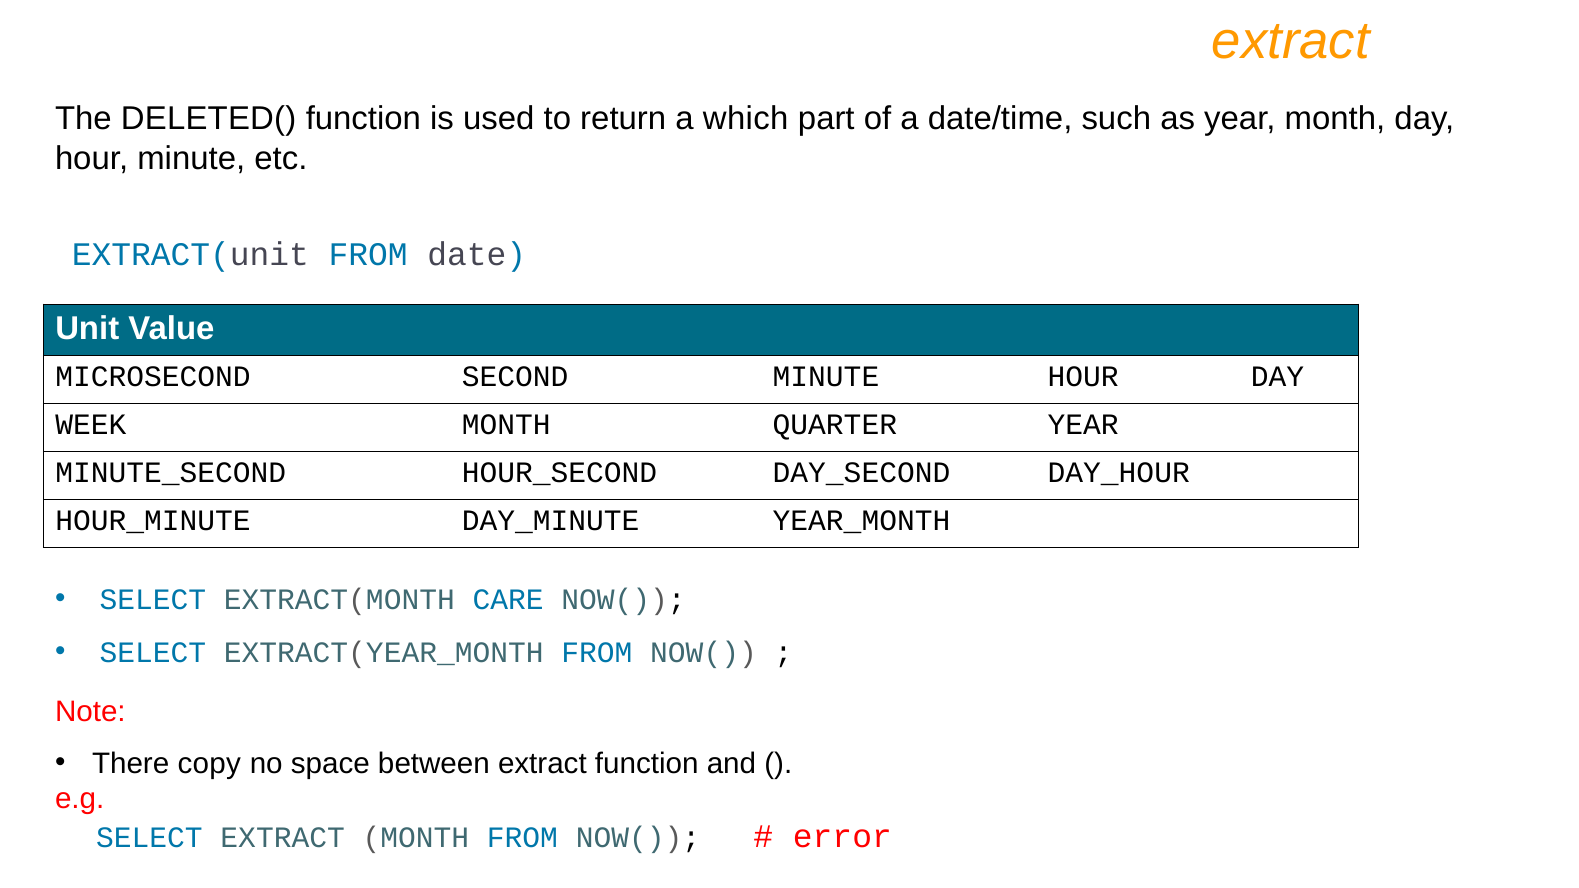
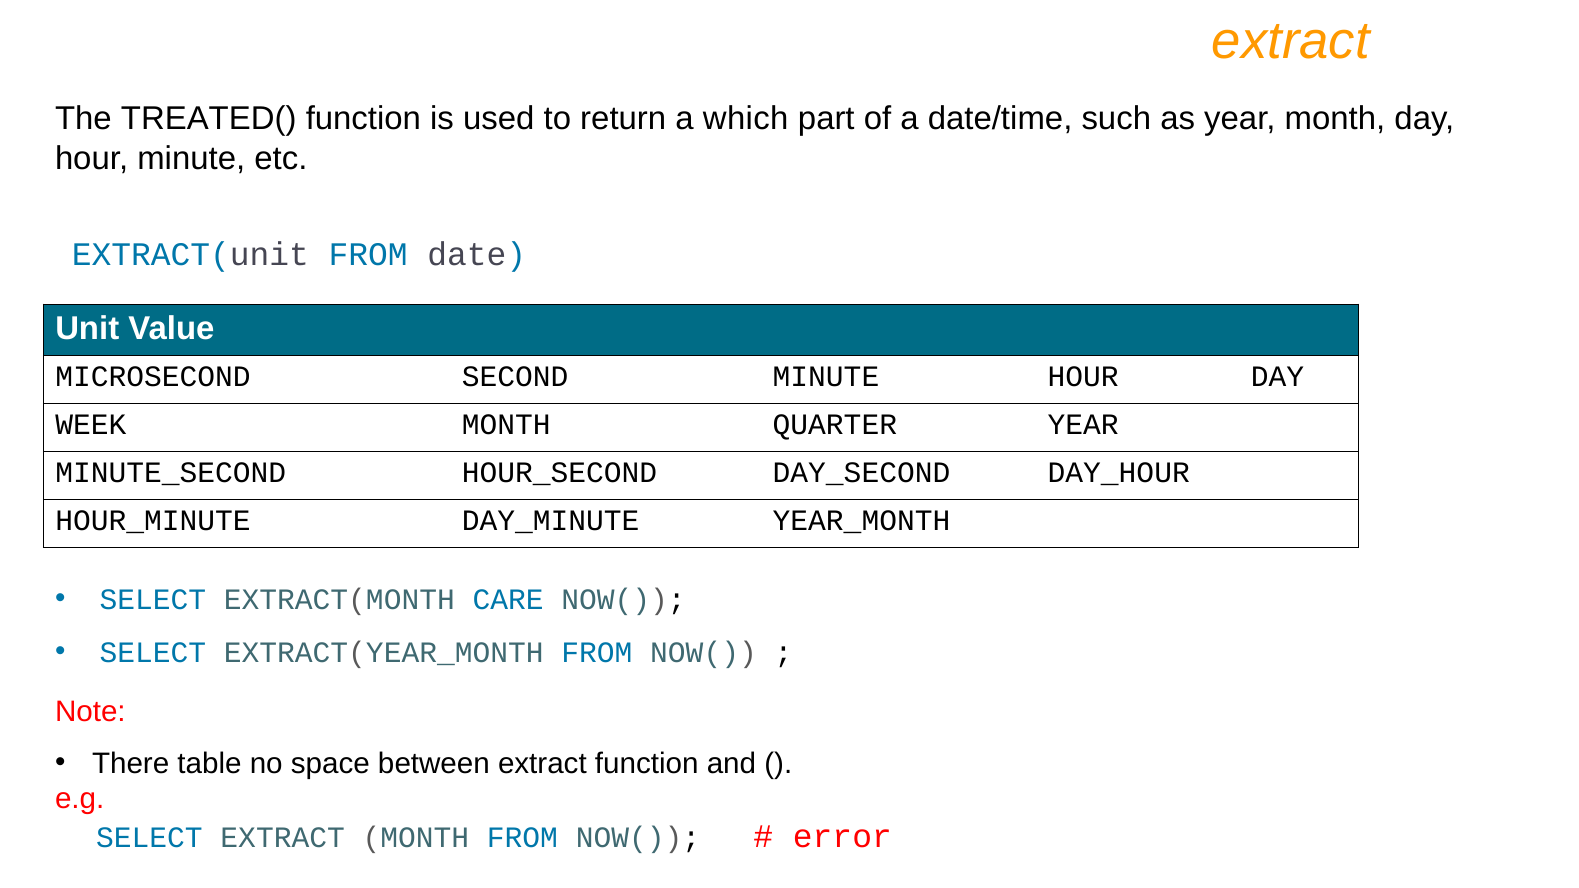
DELETED(: DELETED( -> TREATED(
copy: copy -> table
